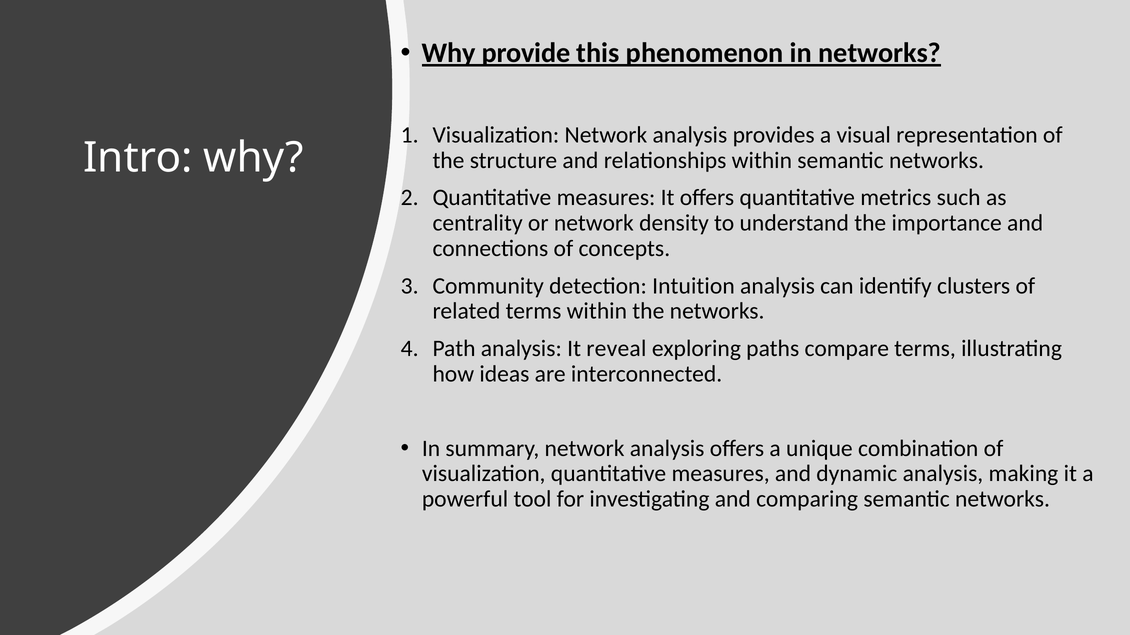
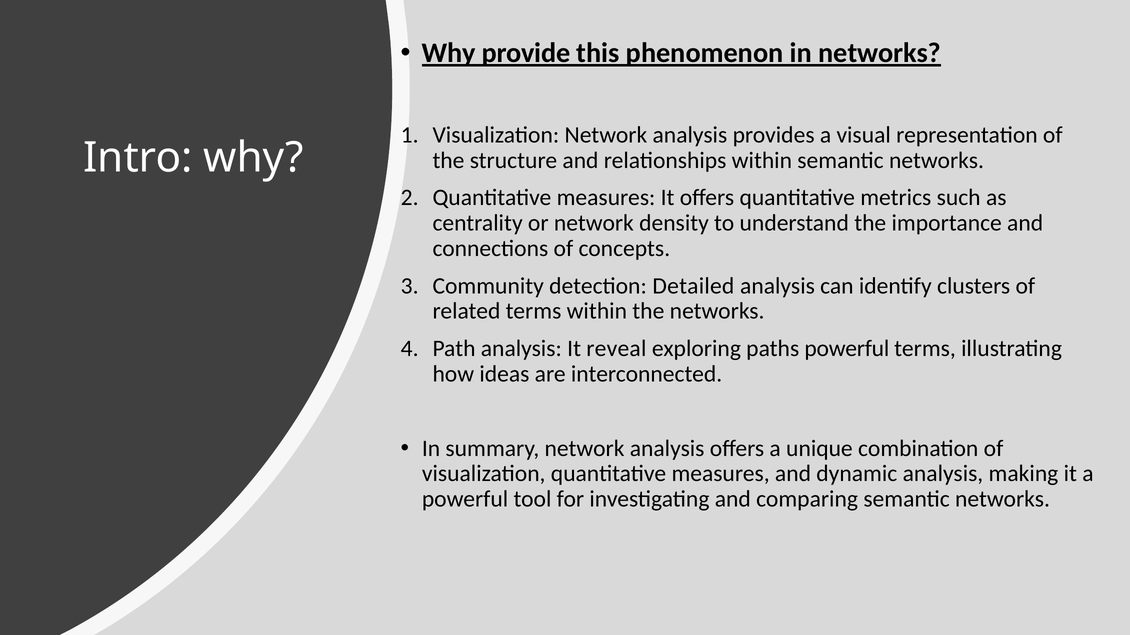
Intuition: Intuition -> Detailed
paths compare: compare -> powerful
